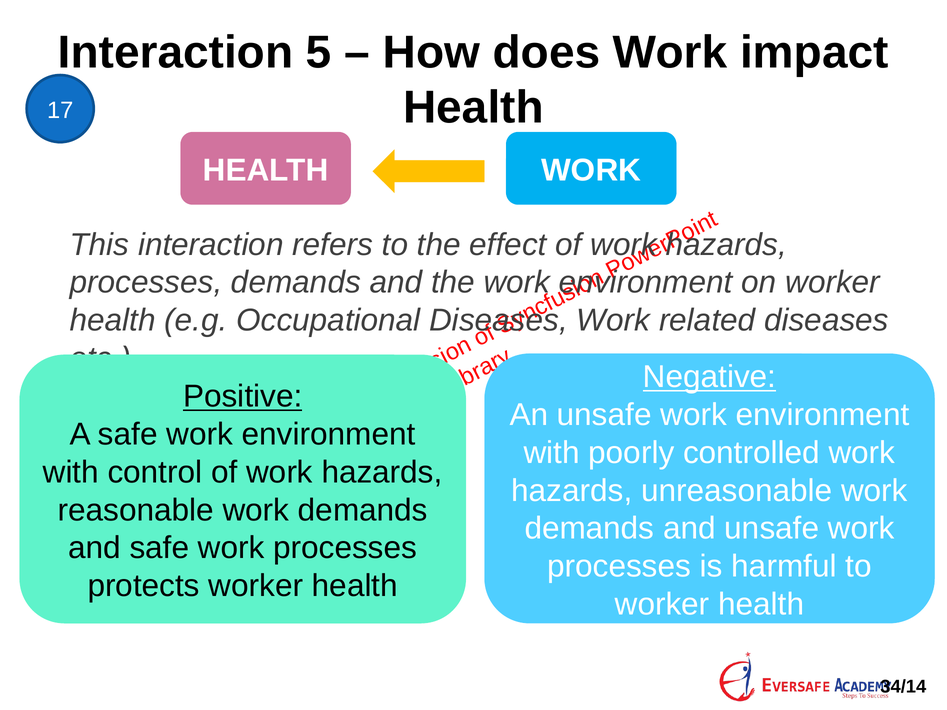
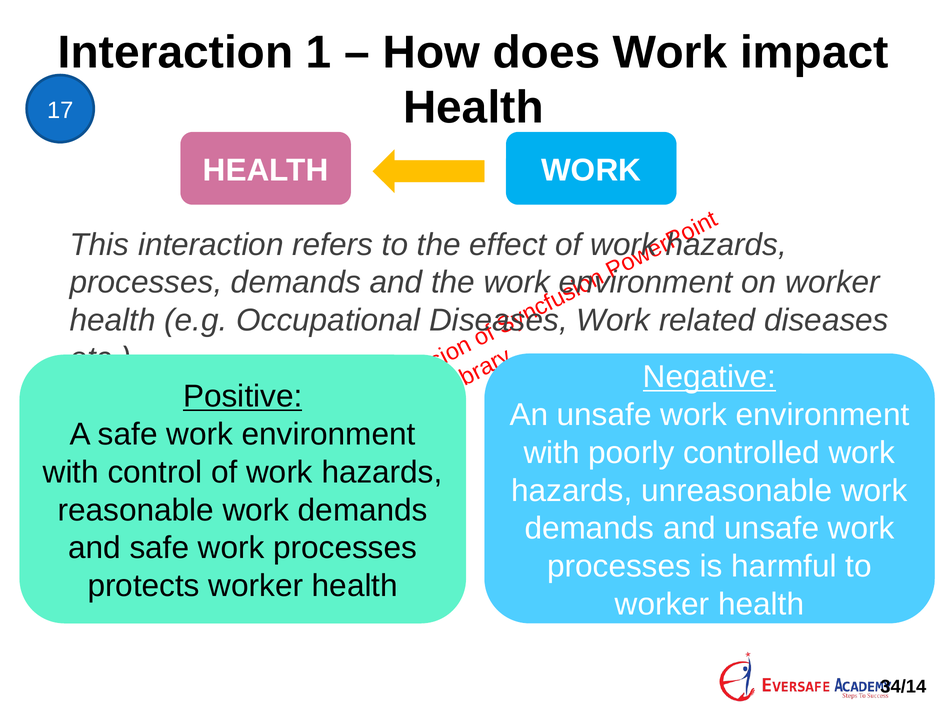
5: 5 -> 1
